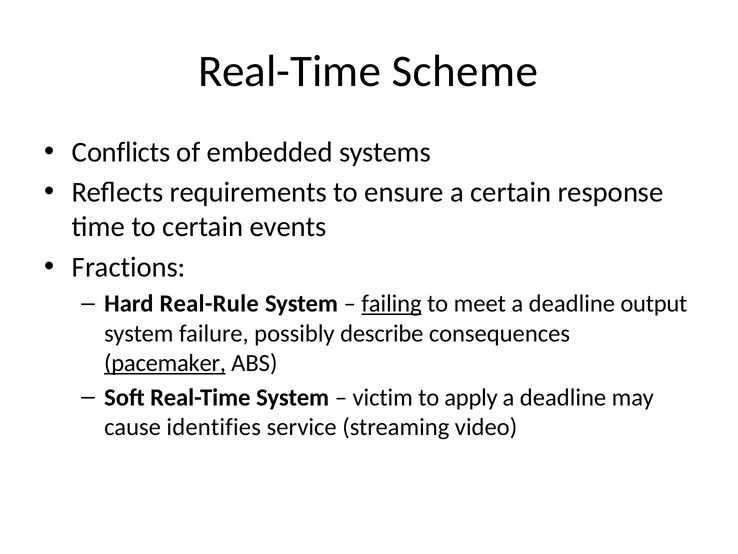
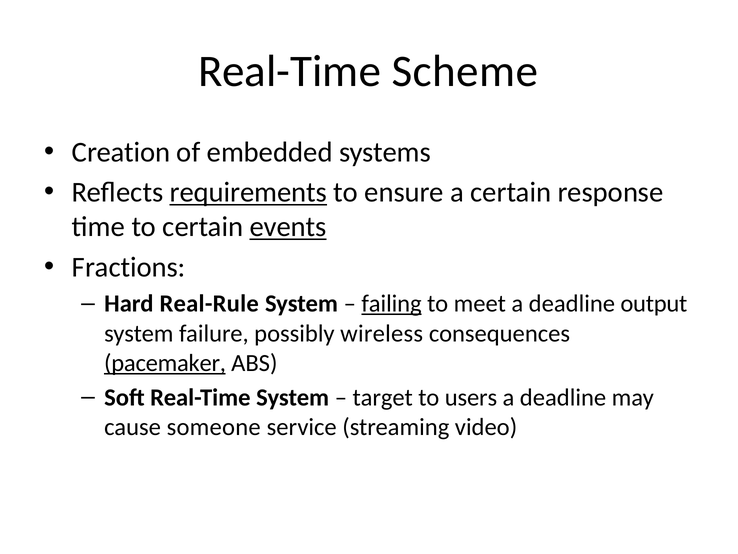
Conflicts: Conflicts -> Creation
requirements underline: none -> present
events underline: none -> present
describe: describe -> wireless
victim: victim -> target
apply: apply -> users
identifies: identifies -> someone
